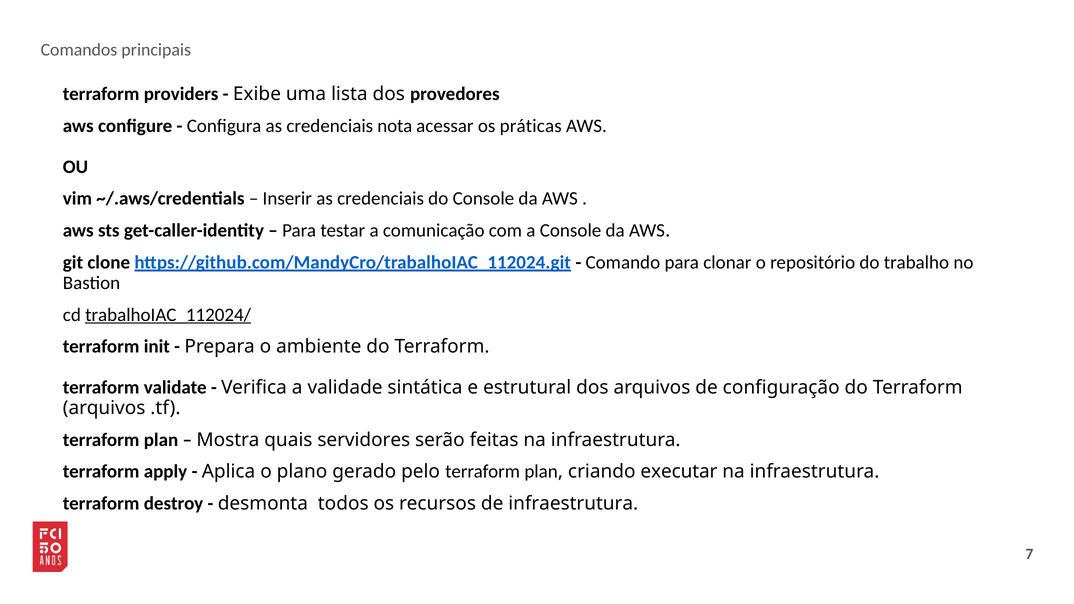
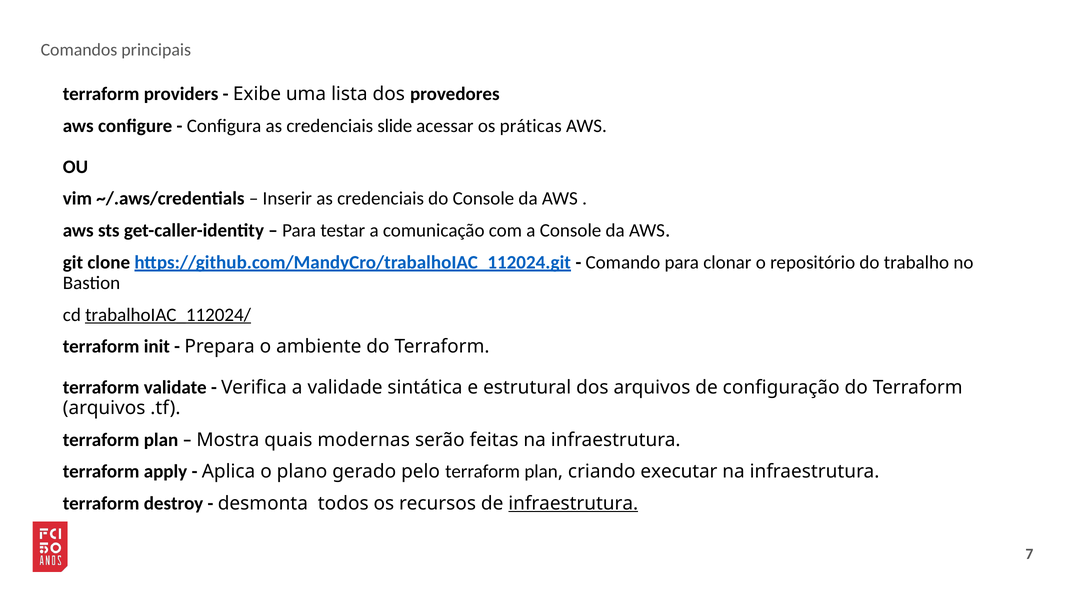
nota: nota -> slide
servidores: servidores -> modernas
infraestrutura at (573, 503) underline: none -> present
